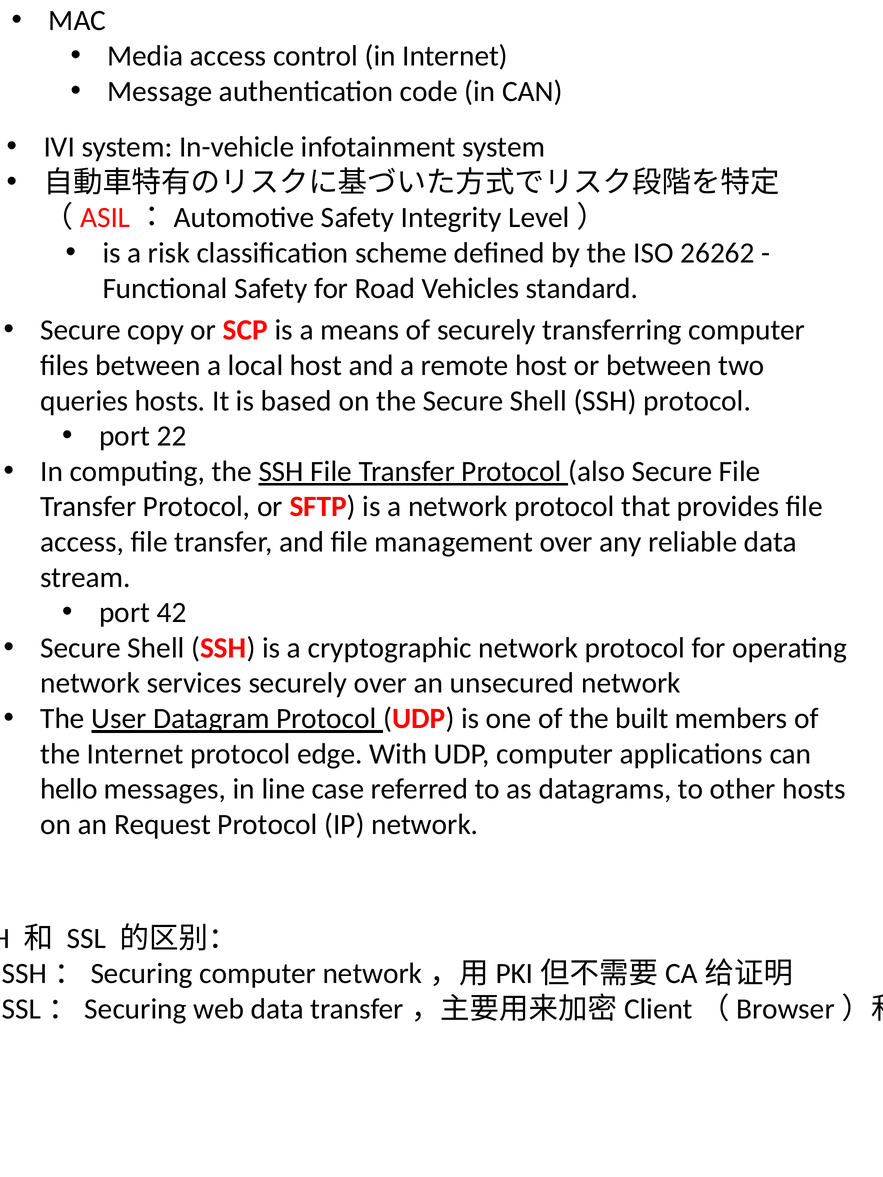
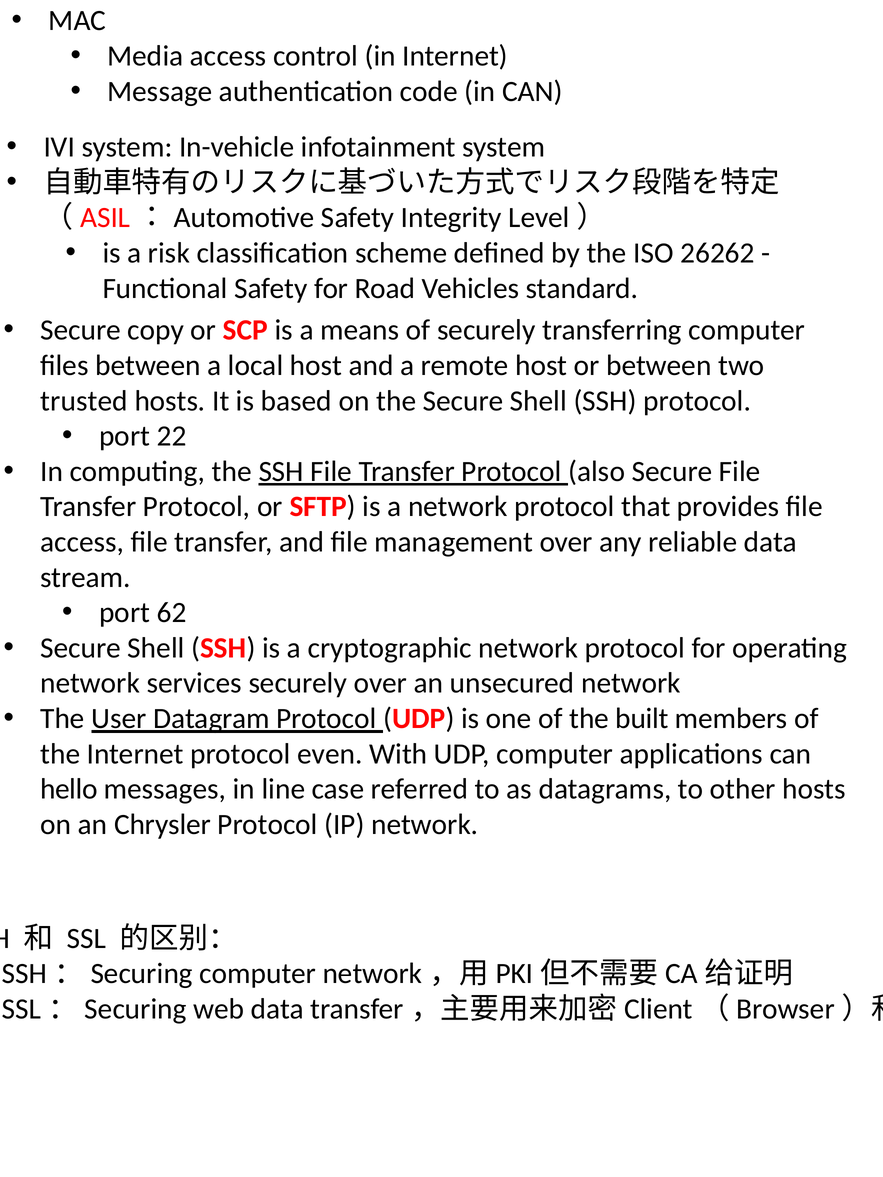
queries: queries -> trusted
42: 42 -> 62
edge: edge -> even
Request: Request -> Chrysler
